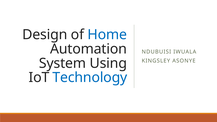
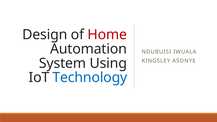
Home colour: blue -> red
